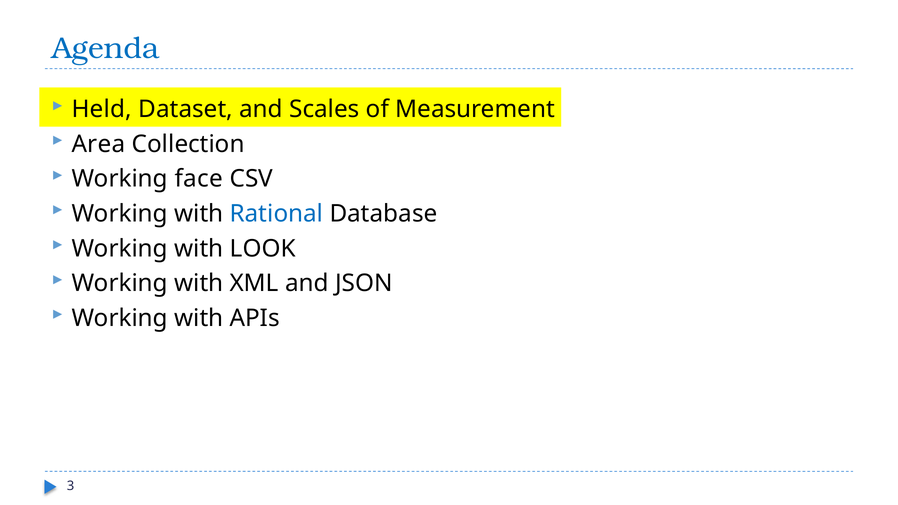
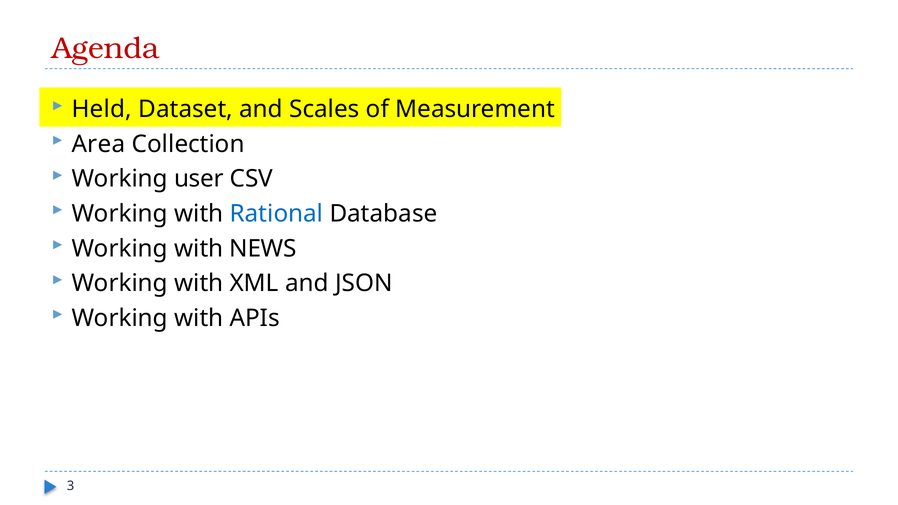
Agenda colour: blue -> red
face: face -> user
LOOK: LOOK -> NEWS
